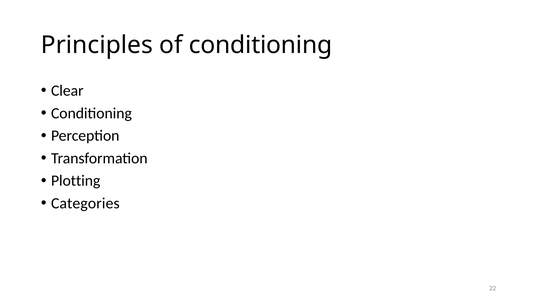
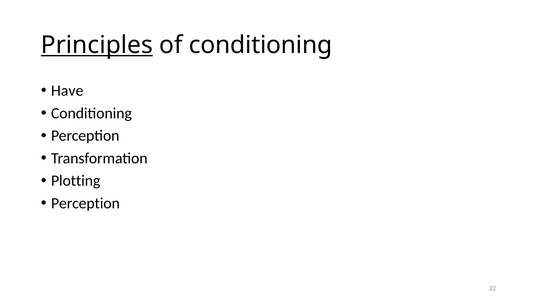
Principles underline: none -> present
Clear: Clear -> Have
Categories at (85, 203): Categories -> Perception
